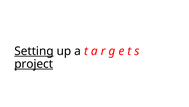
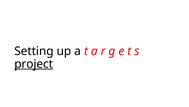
Setting underline: present -> none
